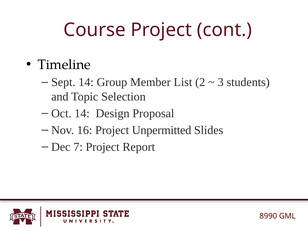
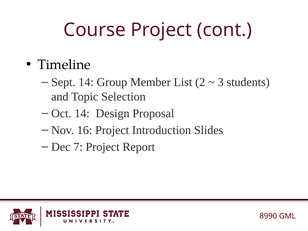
Unpermitted: Unpermitted -> Introduction
